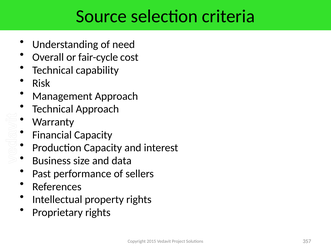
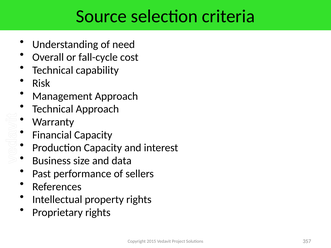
fair-cycle: fair-cycle -> fall-cycle
